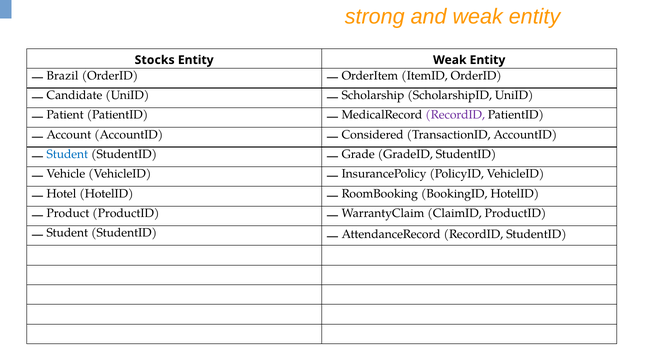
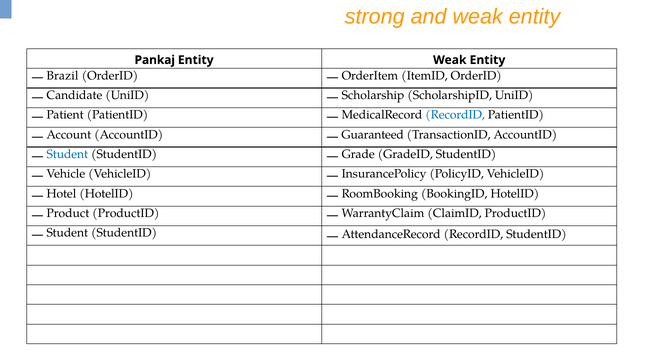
Stocks: Stocks -> Pankaj
RecordID at (455, 115) colour: purple -> blue
Considered: Considered -> Guaranteed
